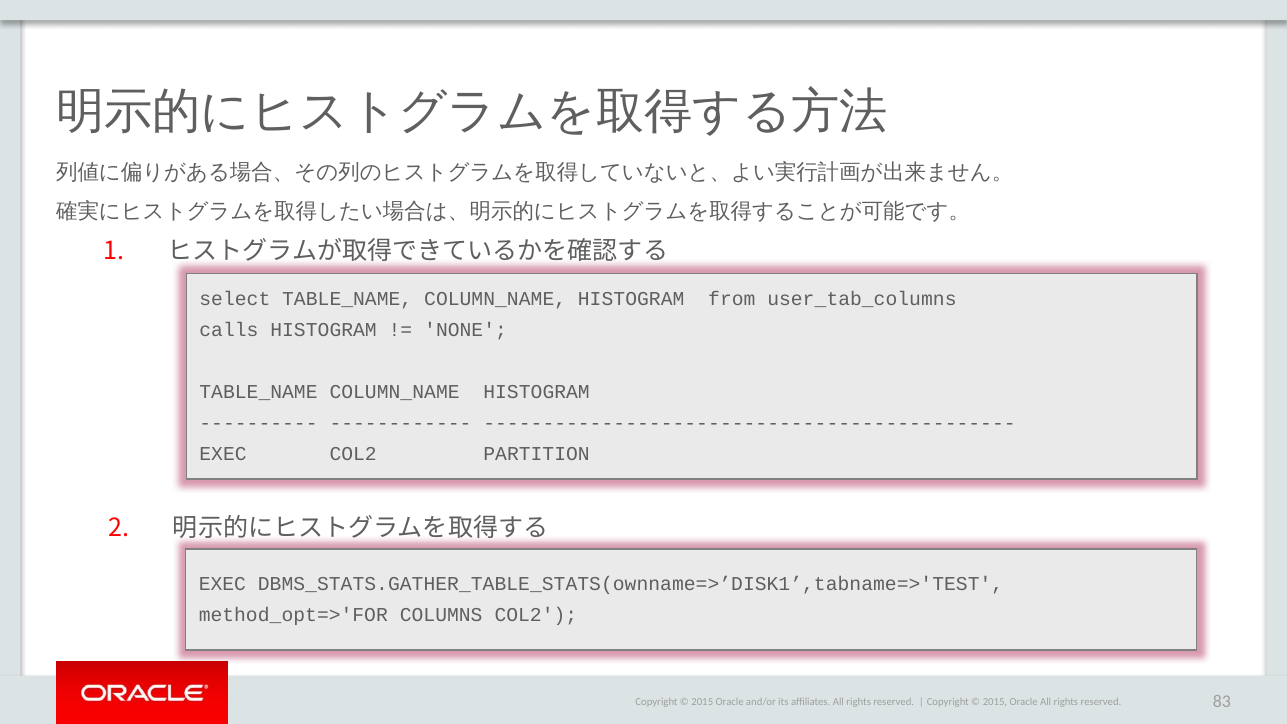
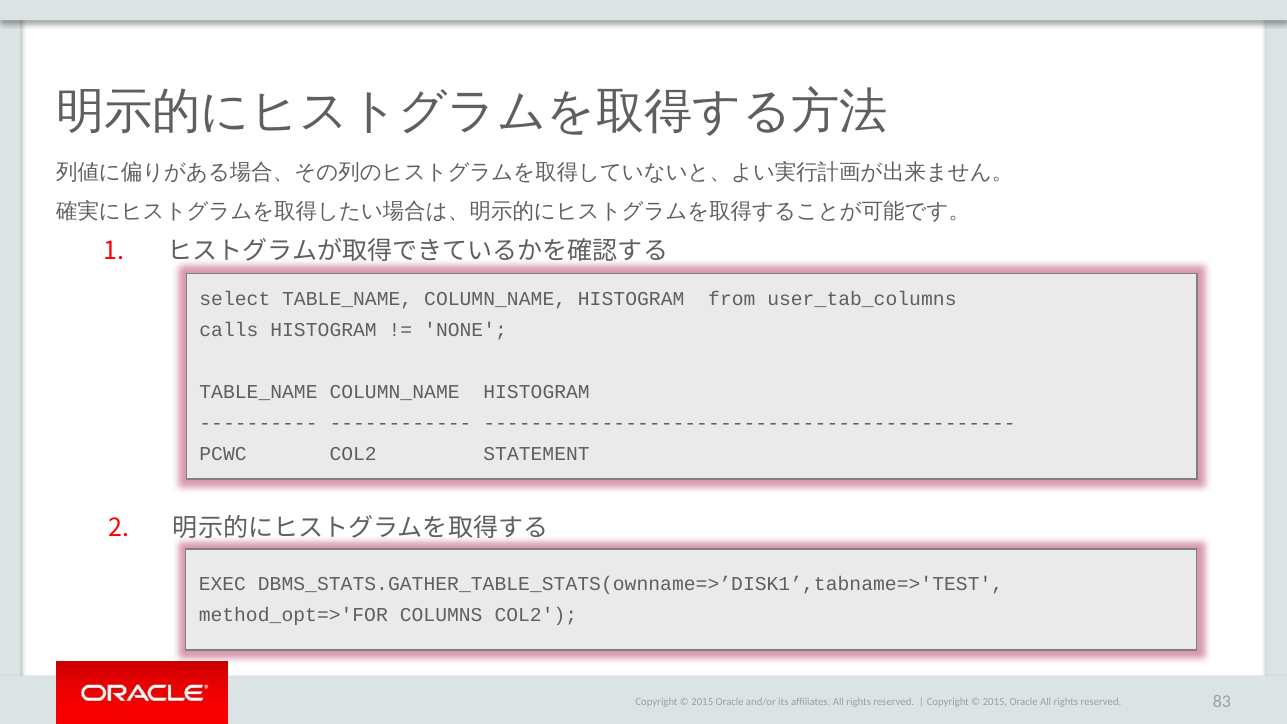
EXEC at (223, 454): EXEC -> PCWC
PARTITION: PARTITION -> STATEMENT
